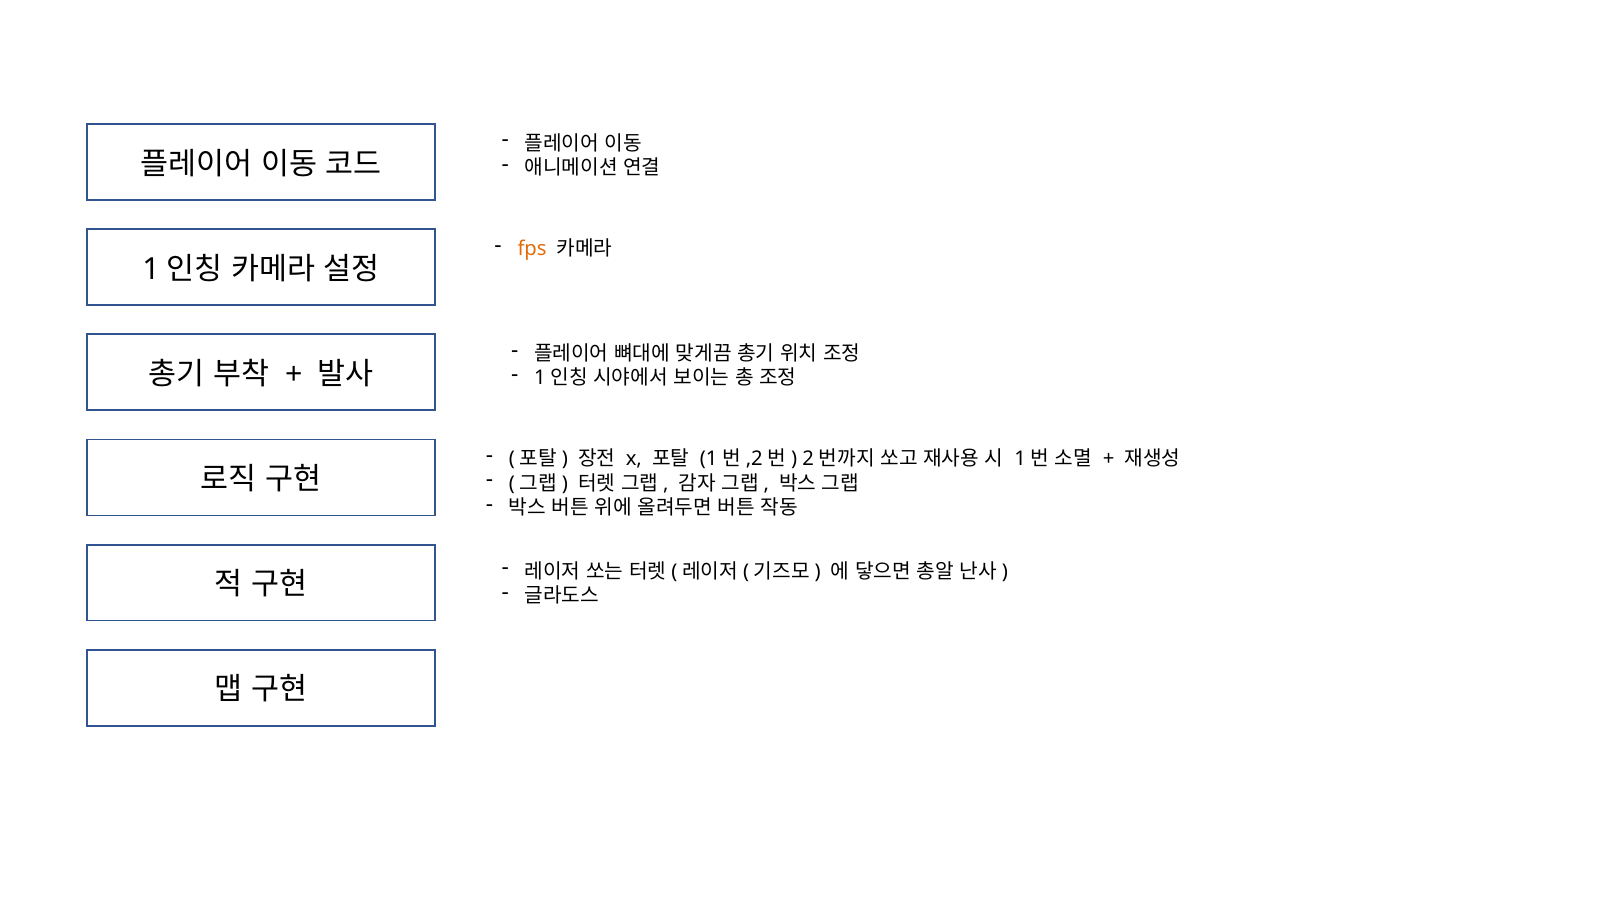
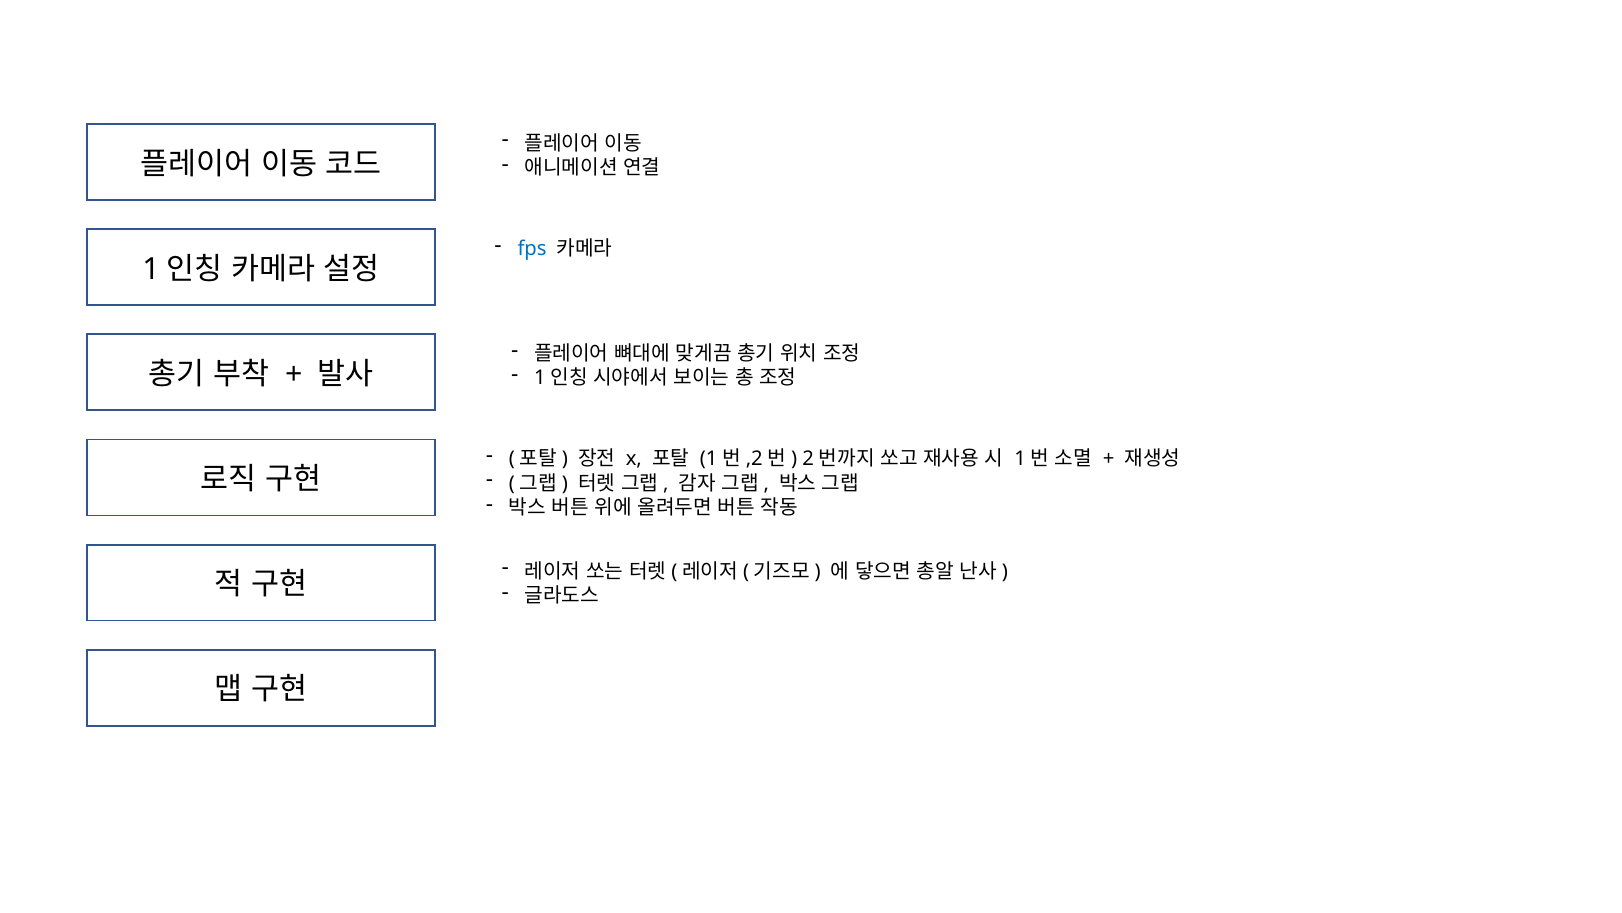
fps colour: orange -> blue
